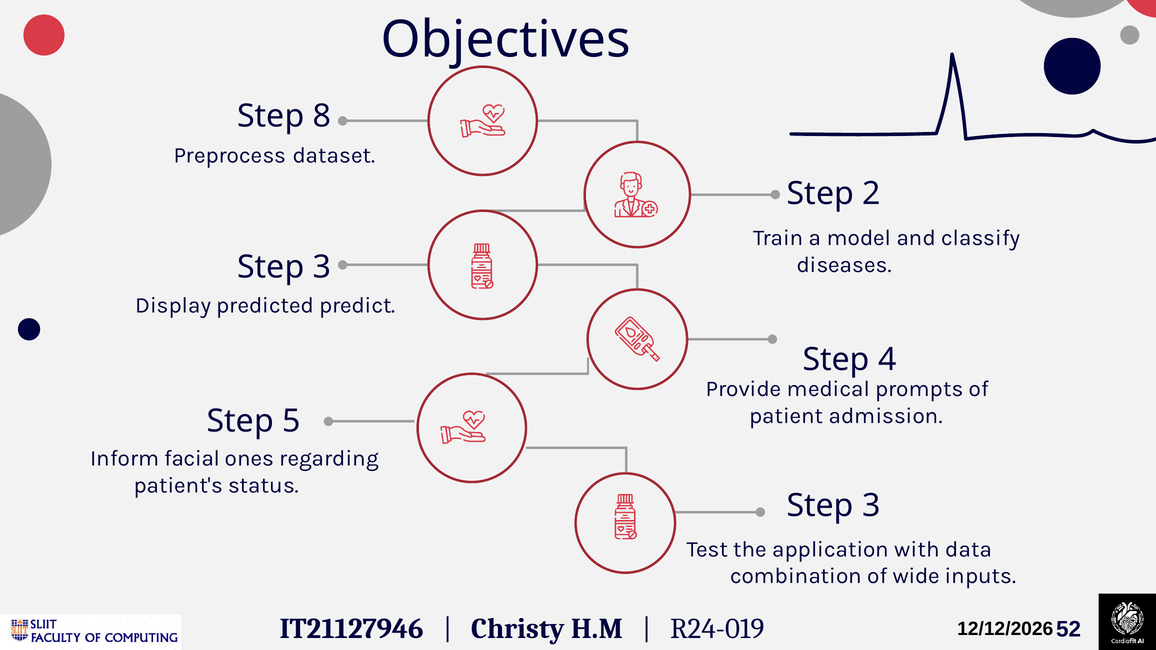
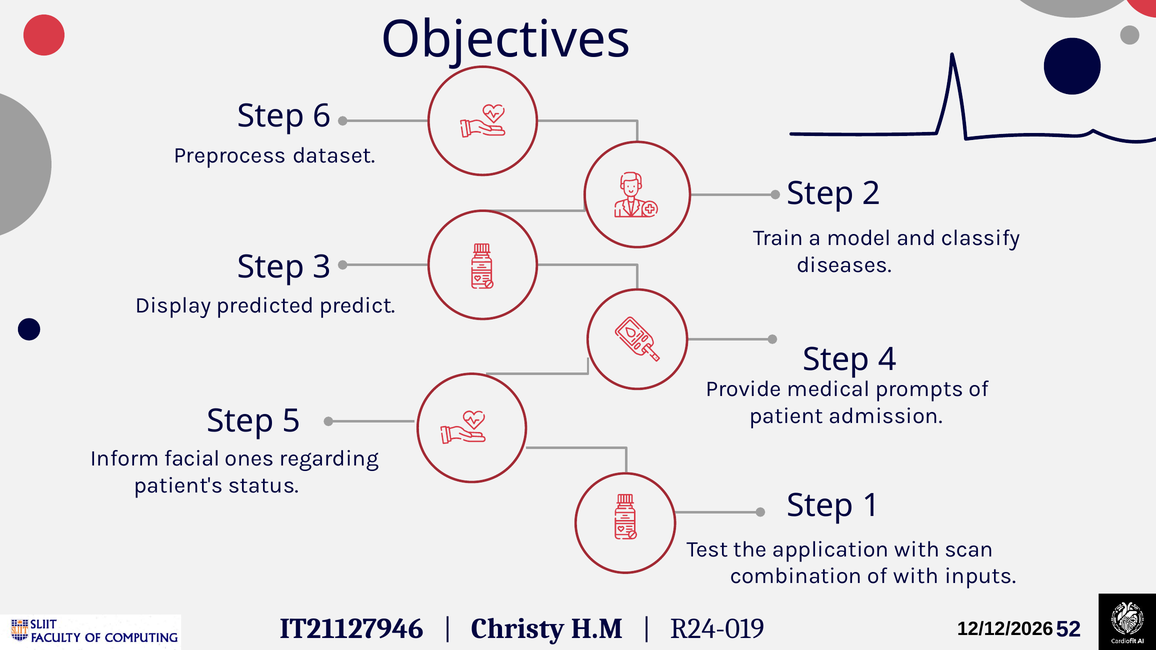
8: 8 -> 6
3 at (871, 506): 3 -> 1
data: data -> scan
of wide: wide -> with
